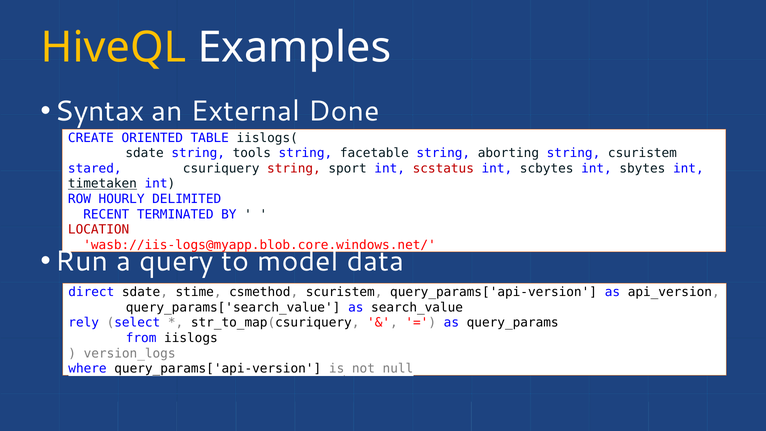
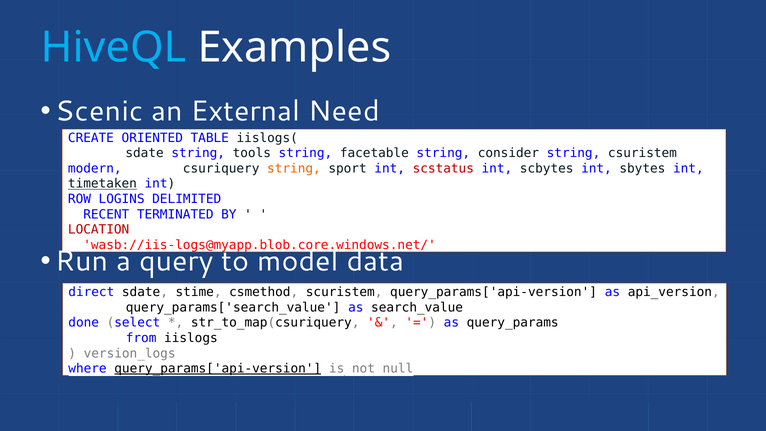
HiveQL colour: yellow -> light blue
Syntax: Syntax -> Scenic
Done: Done -> Need
aborting: aborting -> consider
stared: stared -> modern
string at (294, 168) colour: red -> orange
HOURLY: HOURLY -> LOGINS
rely: rely -> done
query_params['api-version at (218, 369) underline: none -> present
